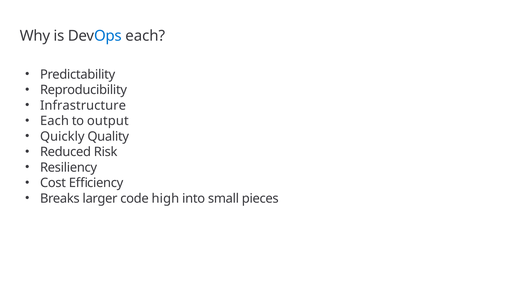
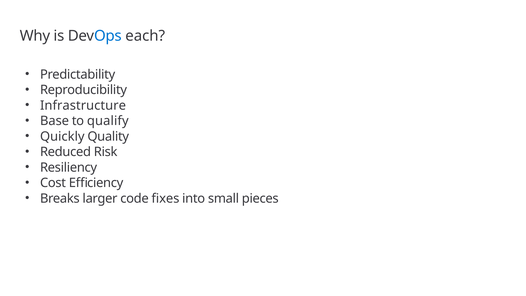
Each at (54, 121): Each -> Base
output: output -> qualify
high: high -> fixes
